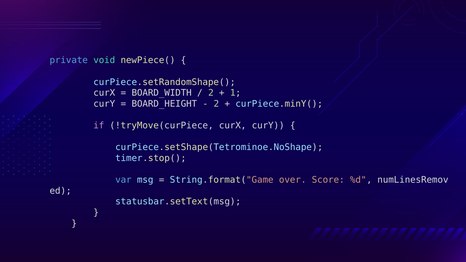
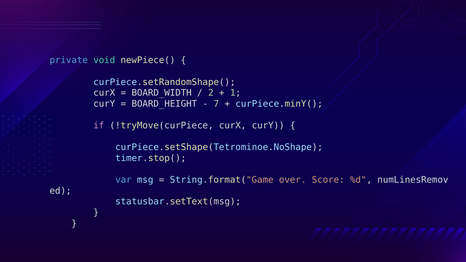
2 at (216, 104): 2 -> 7
